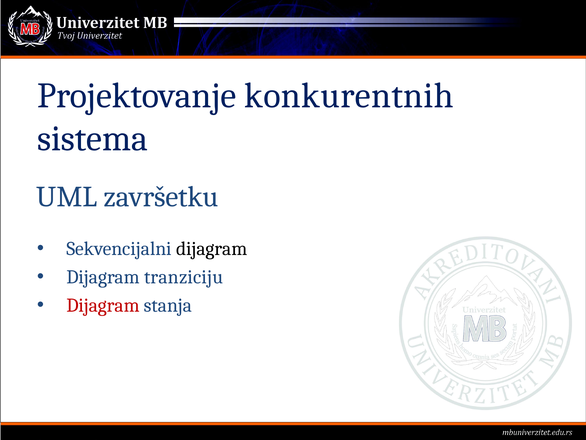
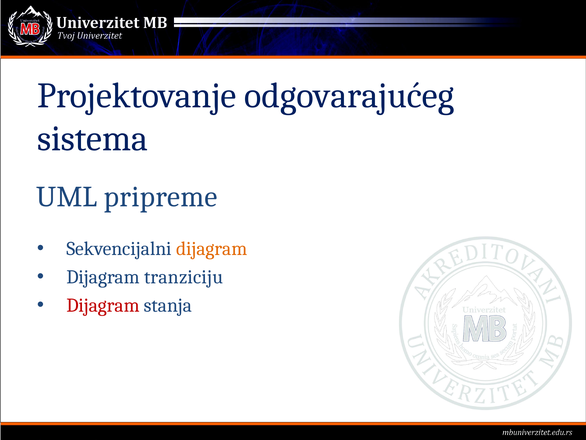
konkurentnih: konkurentnih -> odgovarajućeg
završetku: završetku -> pripreme
dijagram at (212, 248) colour: black -> orange
